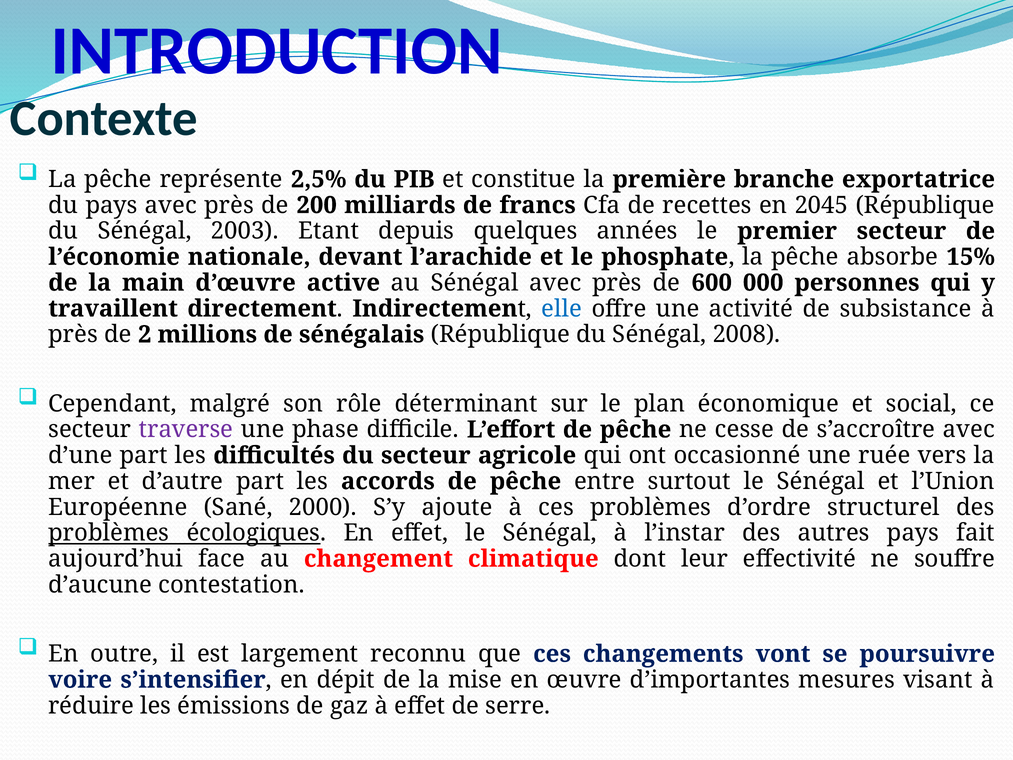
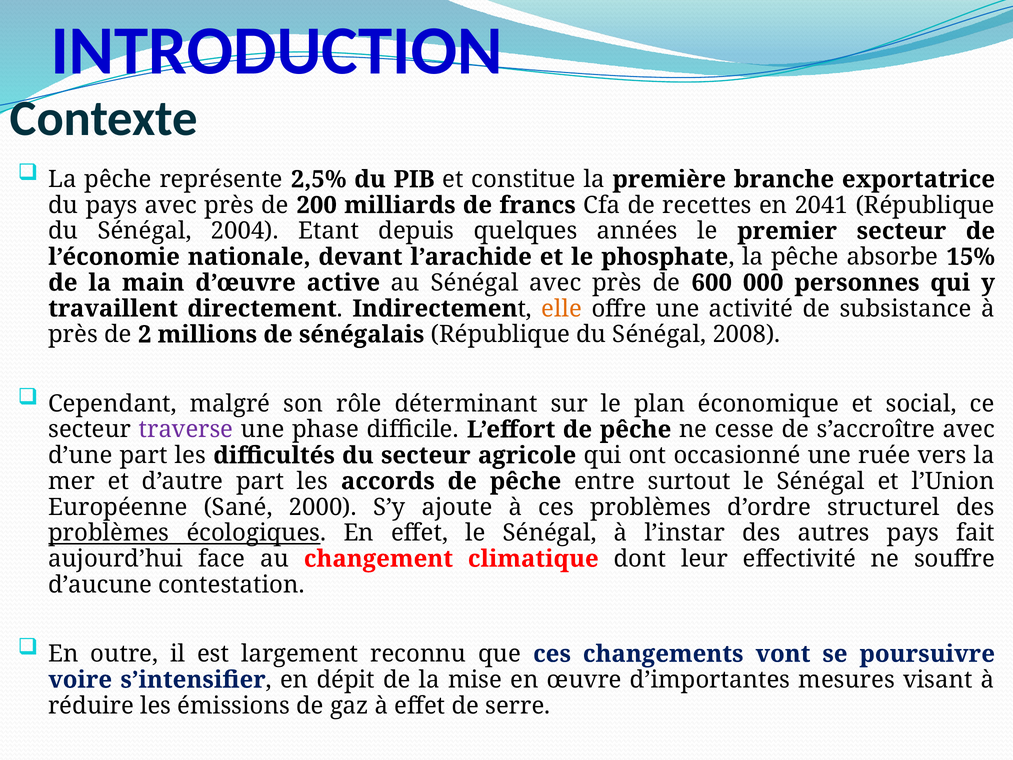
2045: 2045 -> 2041
2003: 2003 -> 2004
elle colour: blue -> orange
